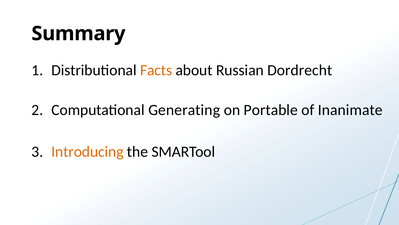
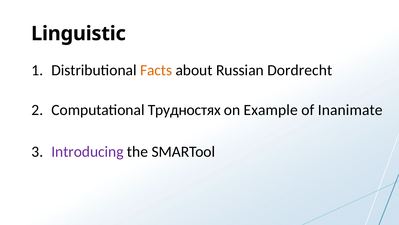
Summary: Summary -> Linguistic
Generating: Generating -> Трудностях
Portable: Portable -> Example
Introducing colour: orange -> purple
